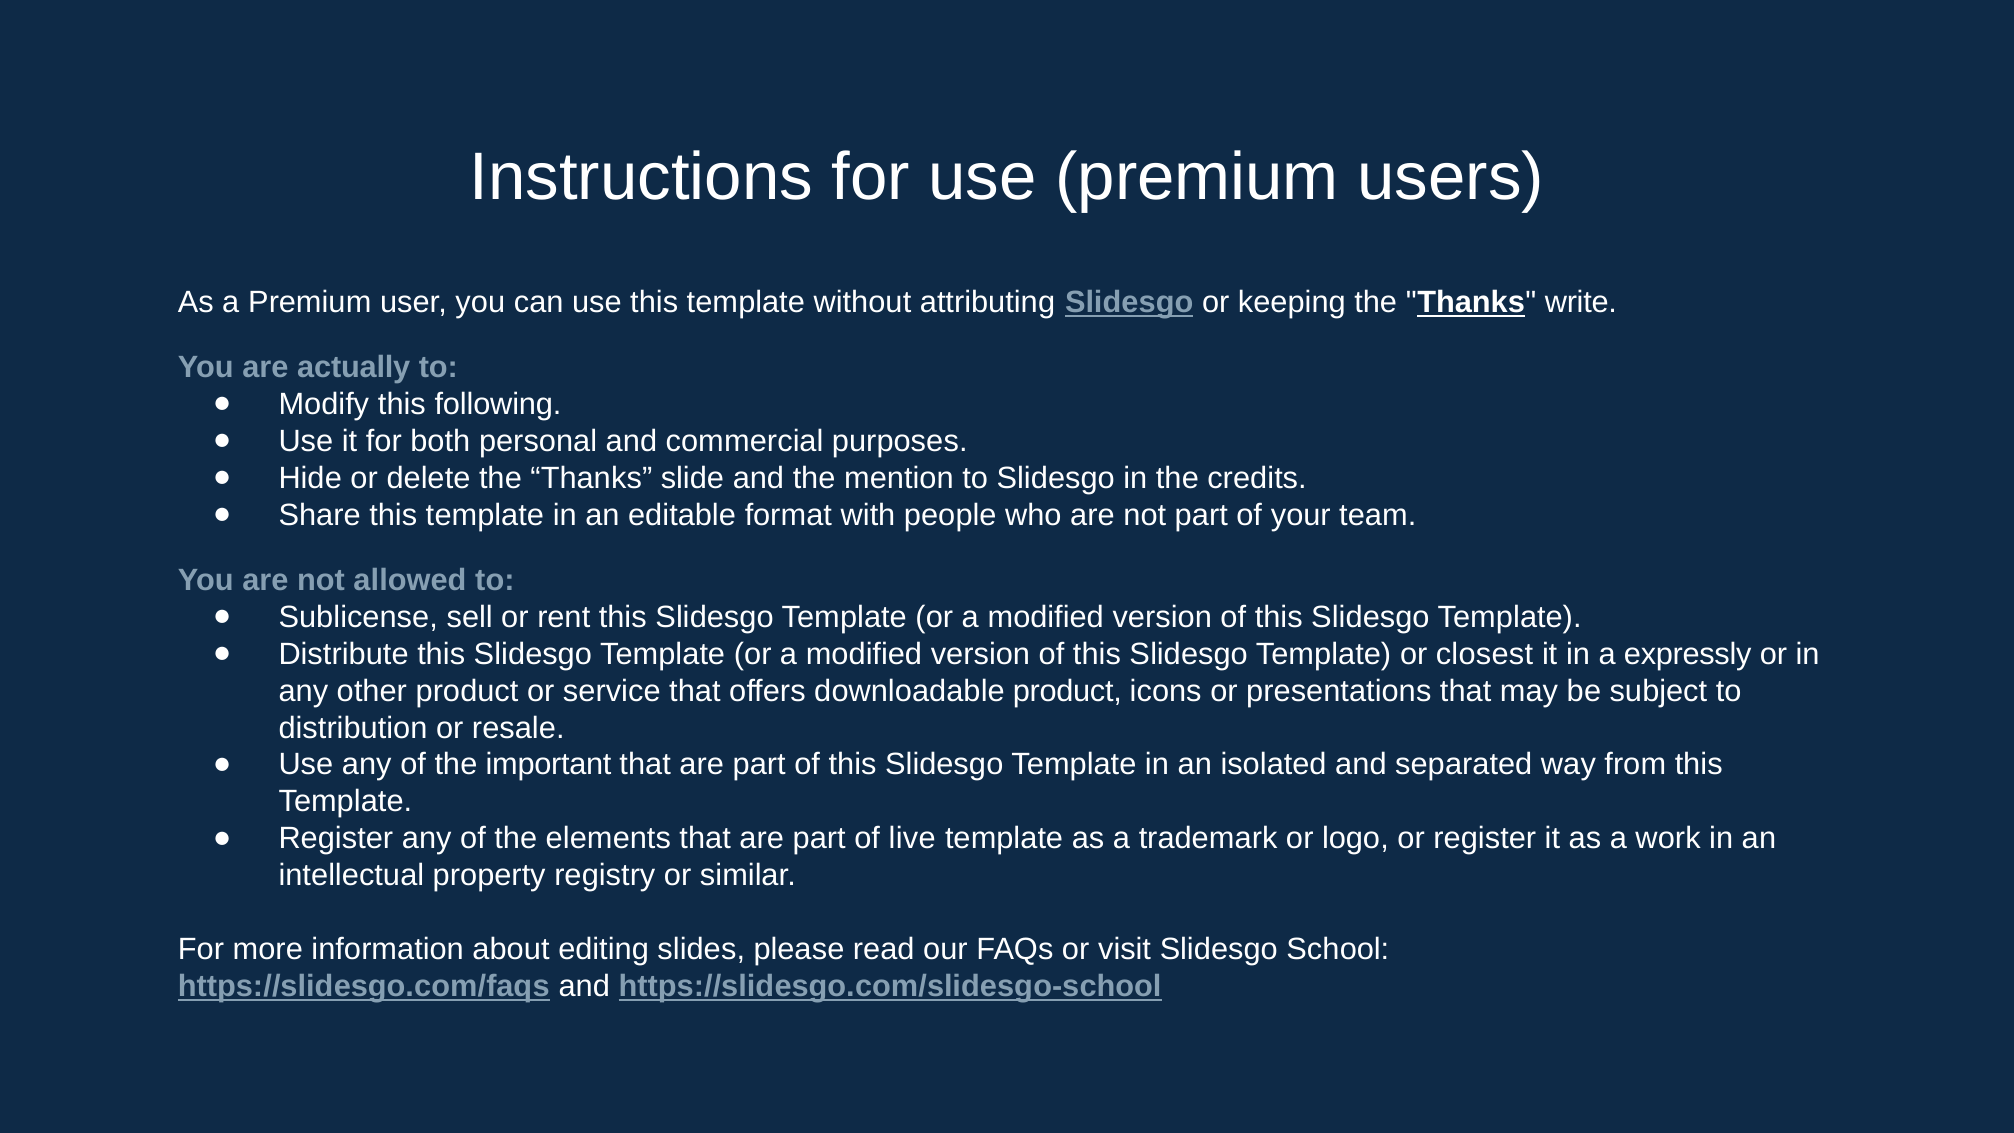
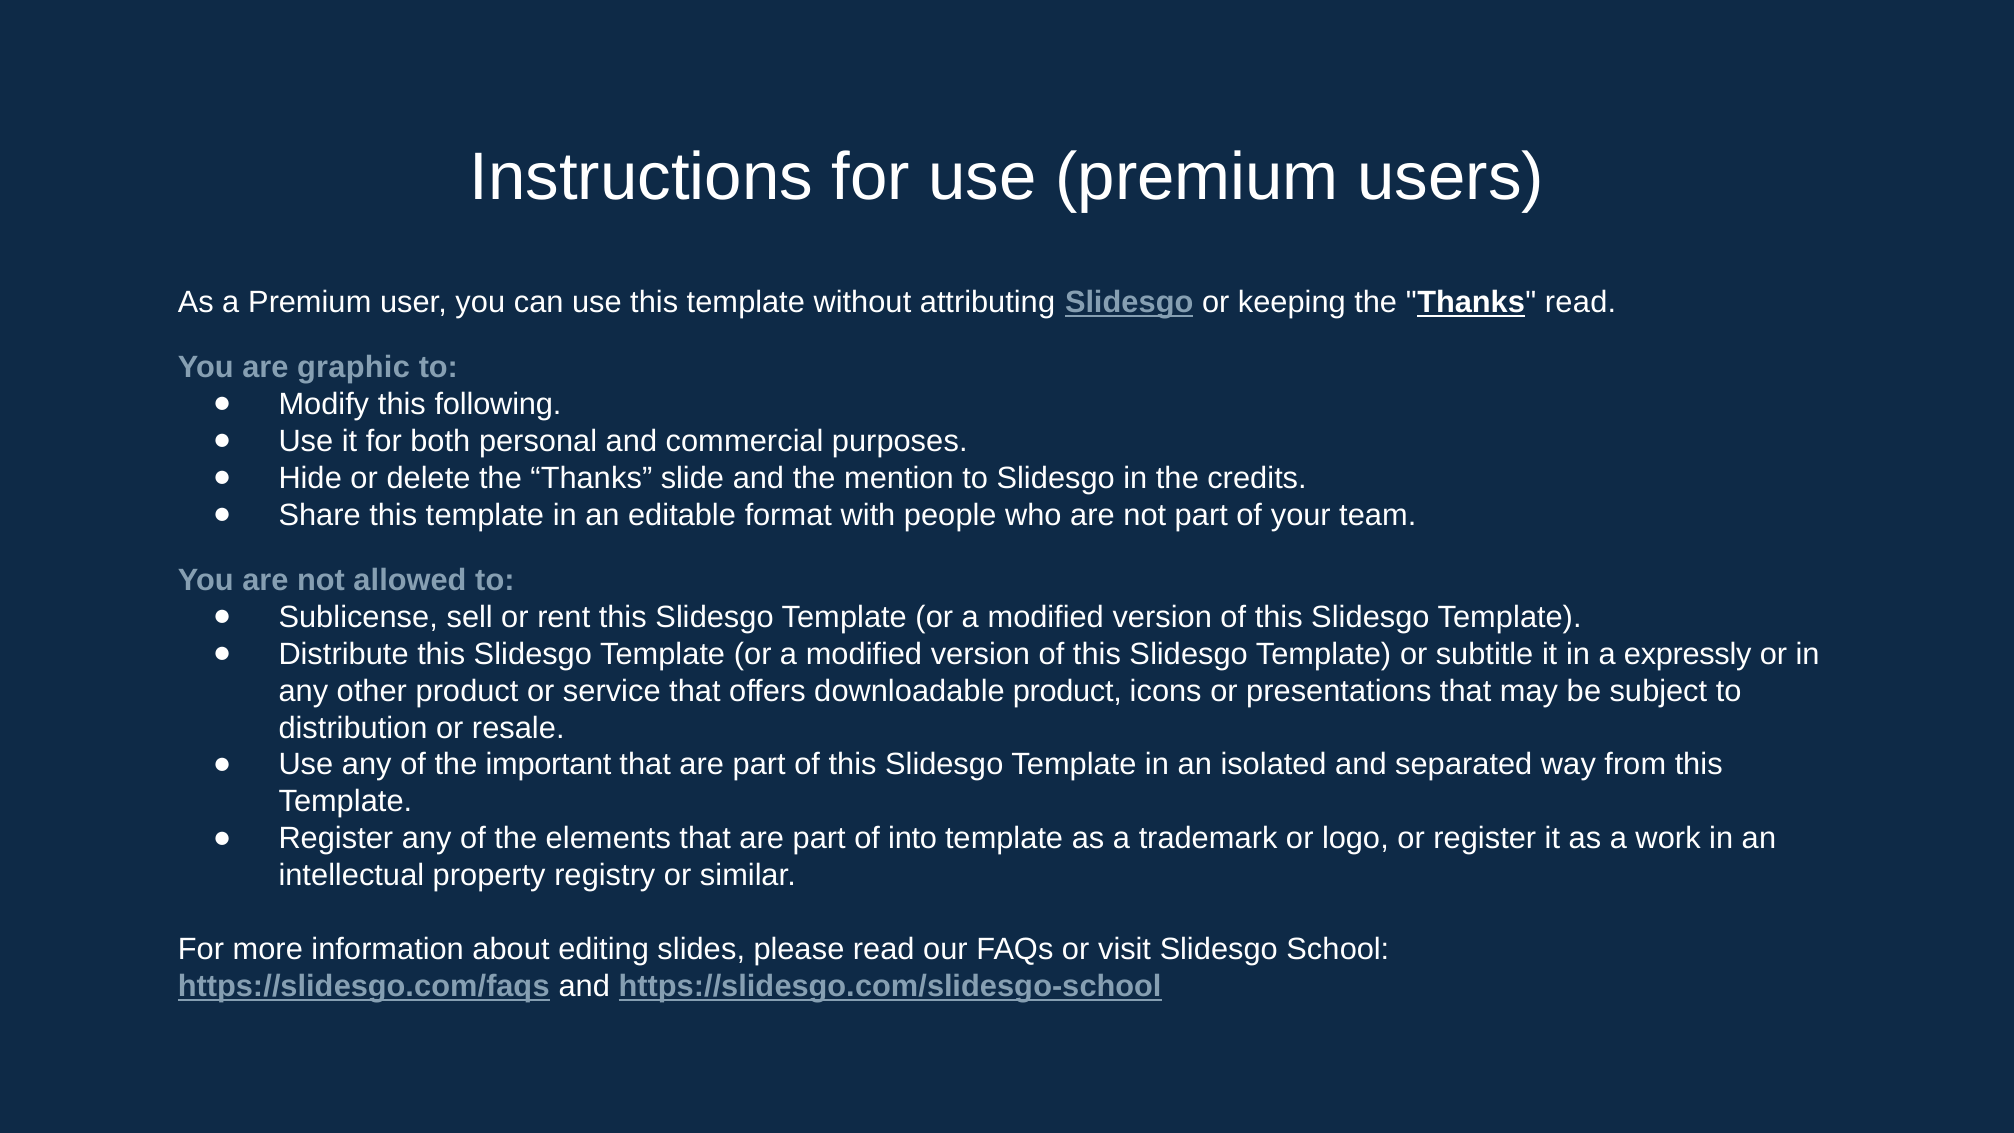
Thanks write: write -> read
actually: actually -> graphic
closest: closest -> subtitle
live: live -> into
